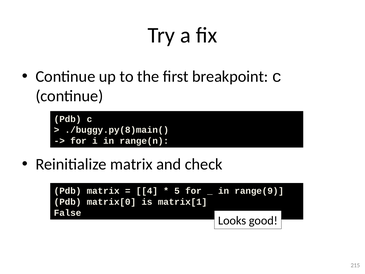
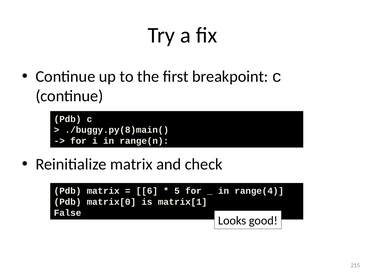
4: 4 -> 6
range(9: range(9 -> range(4
